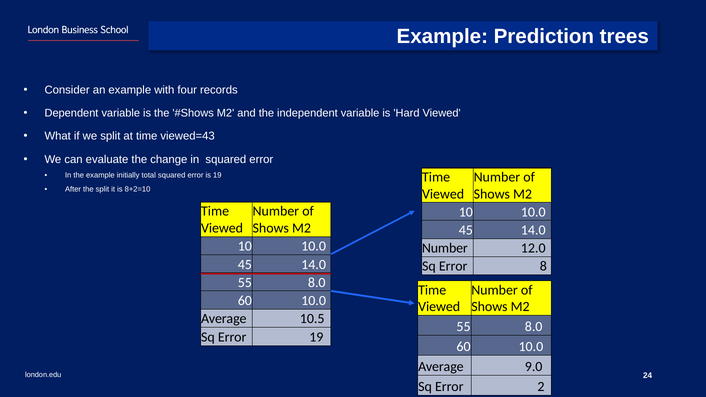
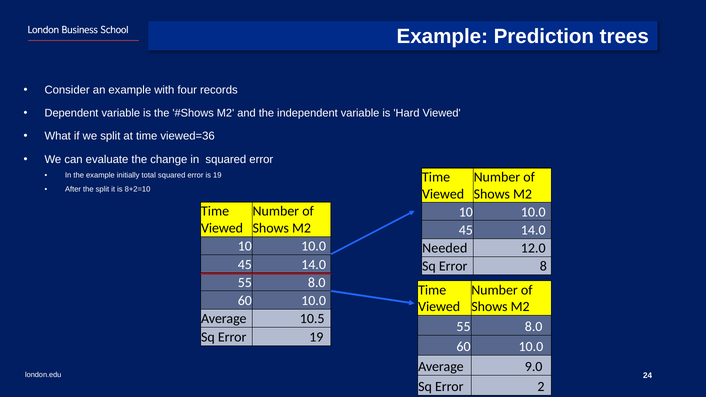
viewed=43: viewed=43 -> viewed=36
Number at (445, 248): Number -> Needed
